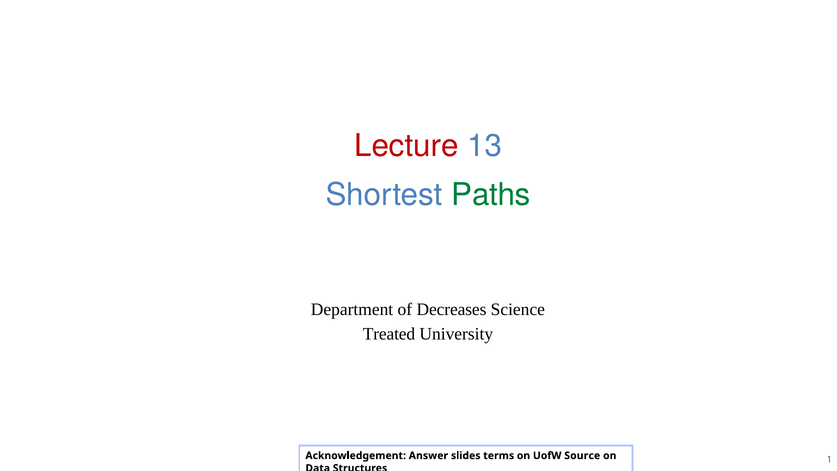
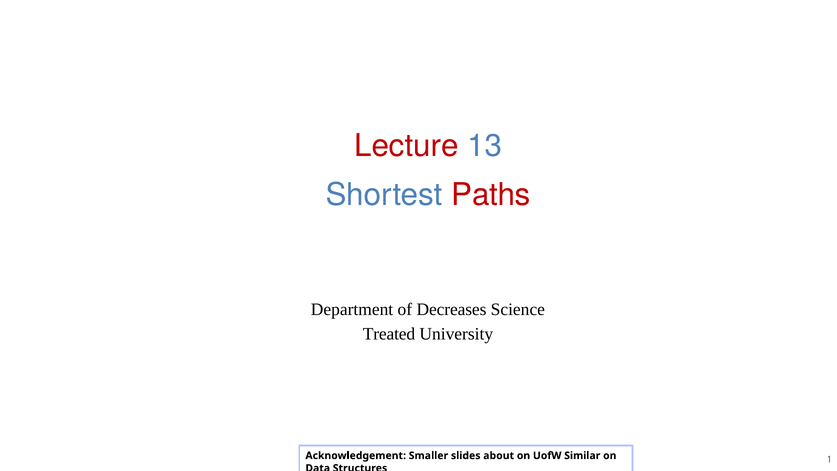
Paths colour: green -> red
Answer: Answer -> Smaller
terms: terms -> about
Source: Source -> Similar
